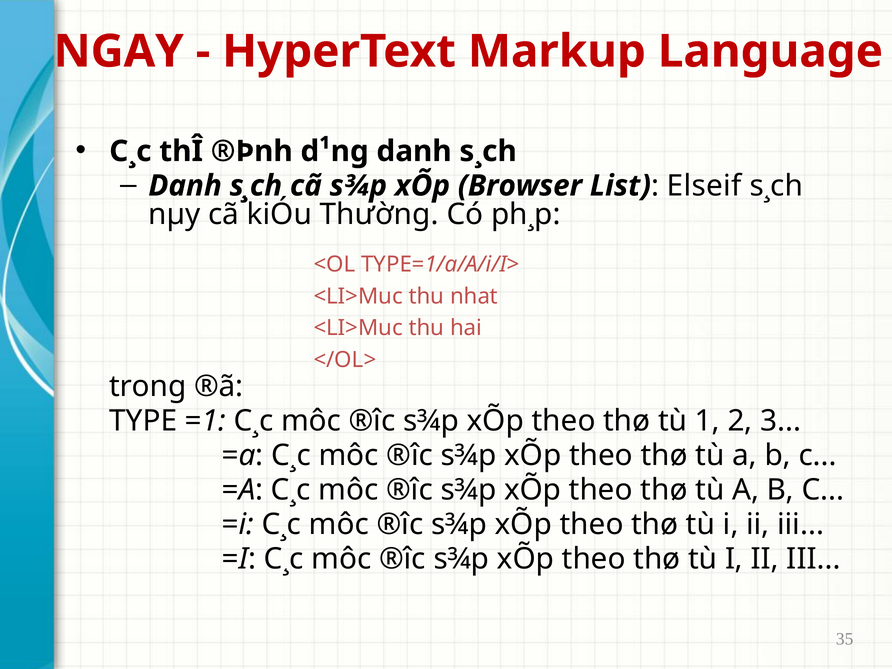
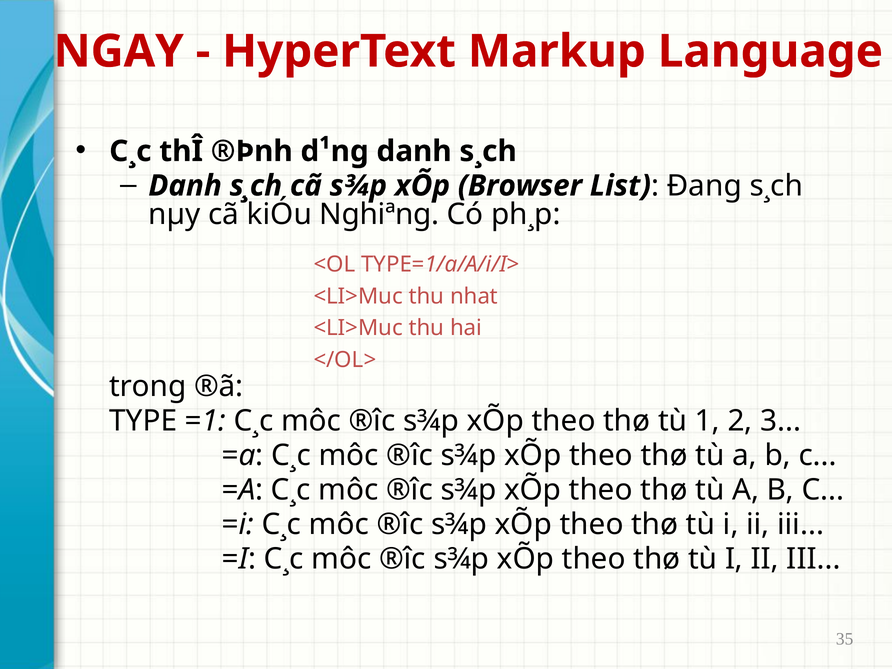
Elseif: Elseif -> Đang
Thường: Thường -> Nghiªng
